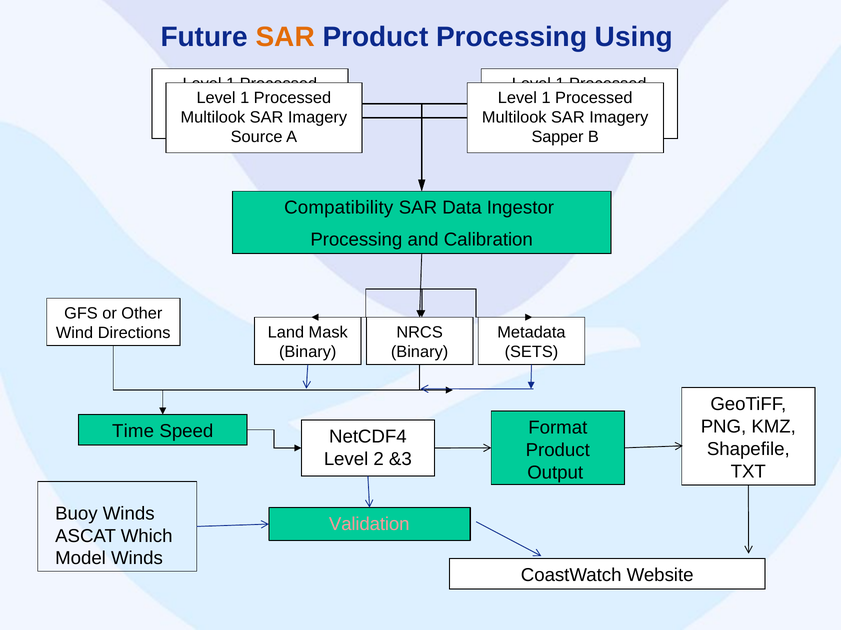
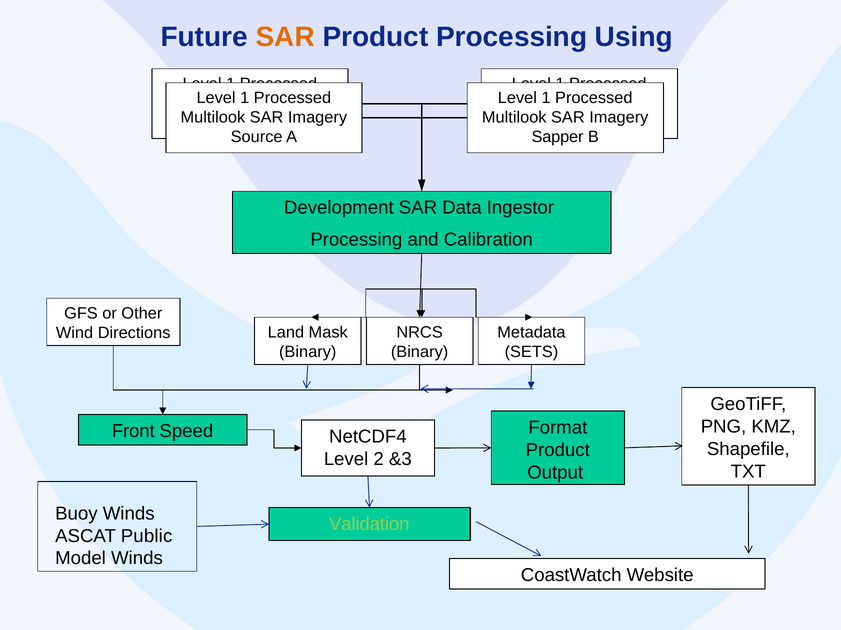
Compatibility: Compatibility -> Development
Time: Time -> Front
Validation colour: pink -> light green
Which: Which -> Public
